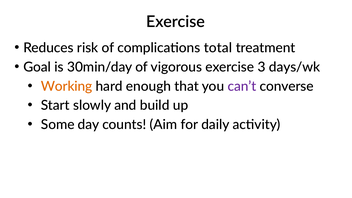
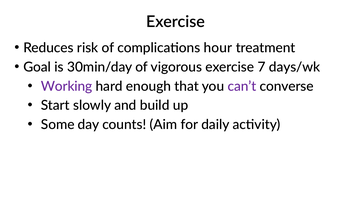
total: total -> hour
3: 3 -> 7
Working colour: orange -> purple
